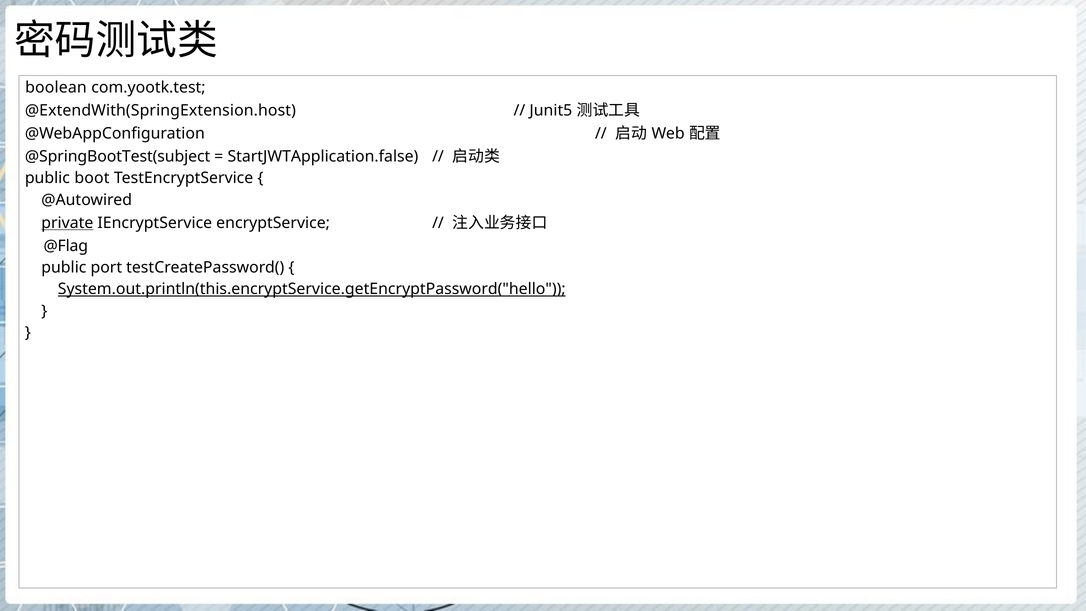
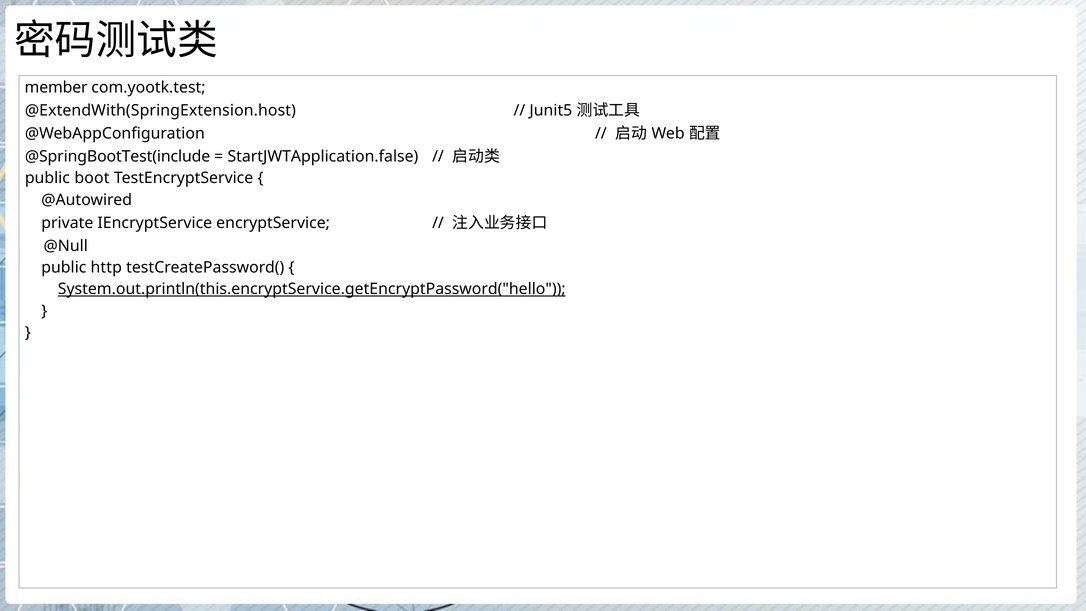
boolean: boolean -> member
@SpringBootTest(subject: @SpringBootTest(subject -> @SpringBootTest(include
private underline: present -> none
@Flag: @Flag -> @Null
port: port -> http
